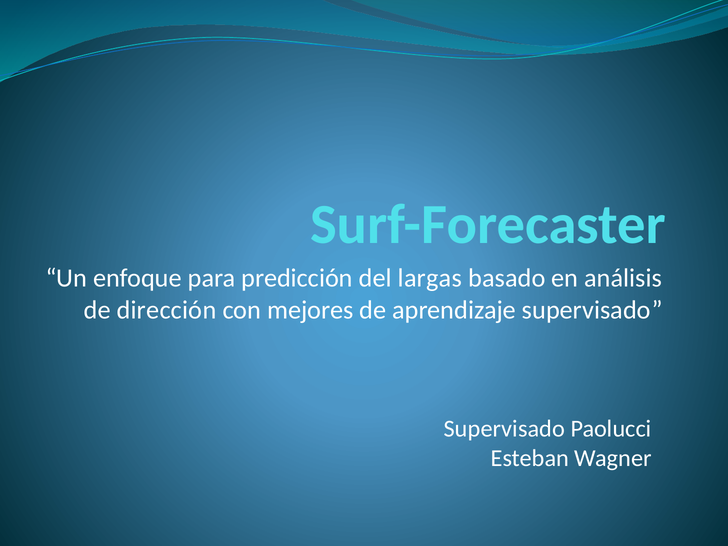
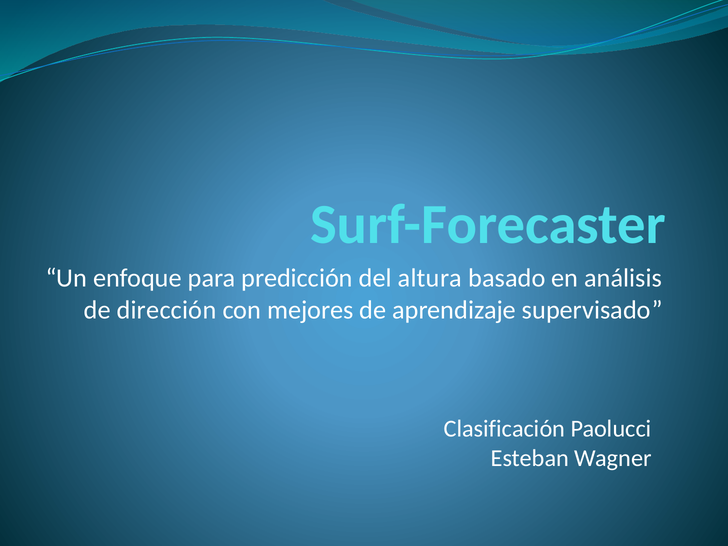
largas: largas -> altura
Supervisado at (504, 429): Supervisado -> Clasificación
